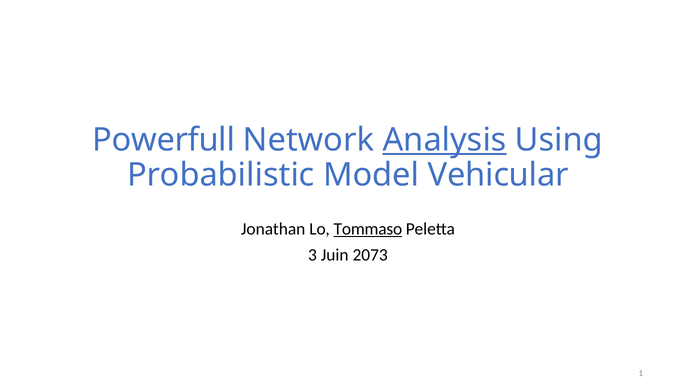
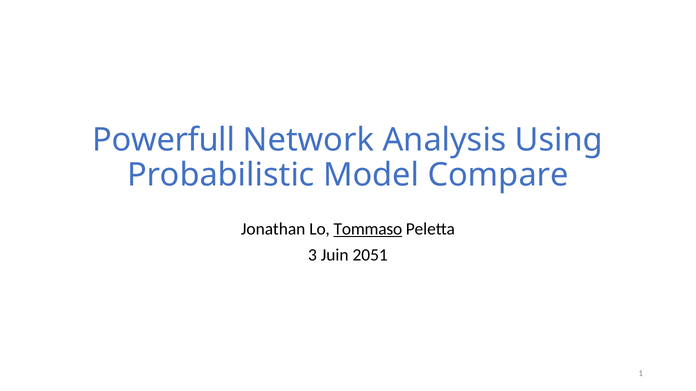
Analysis underline: present -> none
Vehicular: Vehicular -> Compare
2073: 2073 -> 2051
